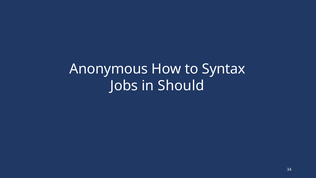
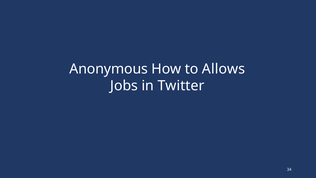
Syntax: Syntax -> Allows
Should: Should -> Twitter
